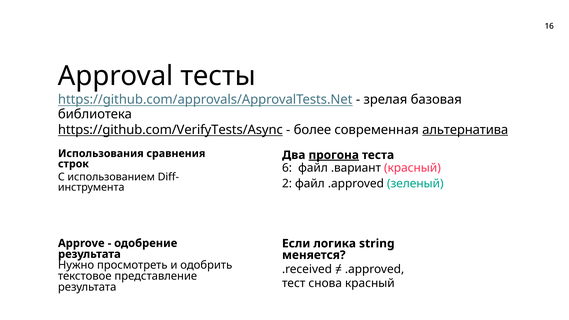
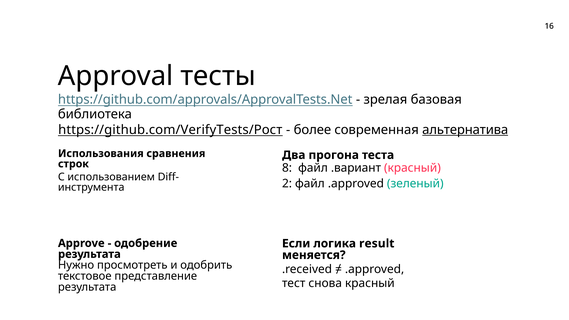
https://github.com/VerifyTests/Async: https://github.com/VerifyTests/Async -> https://github.com/VerifyTests/Рост
прогона underline: present -> none
6: 6 -> 8
string: string -> result
